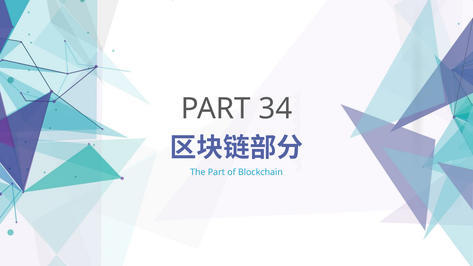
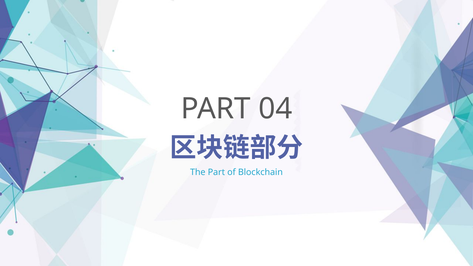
34: 34 -> 04
